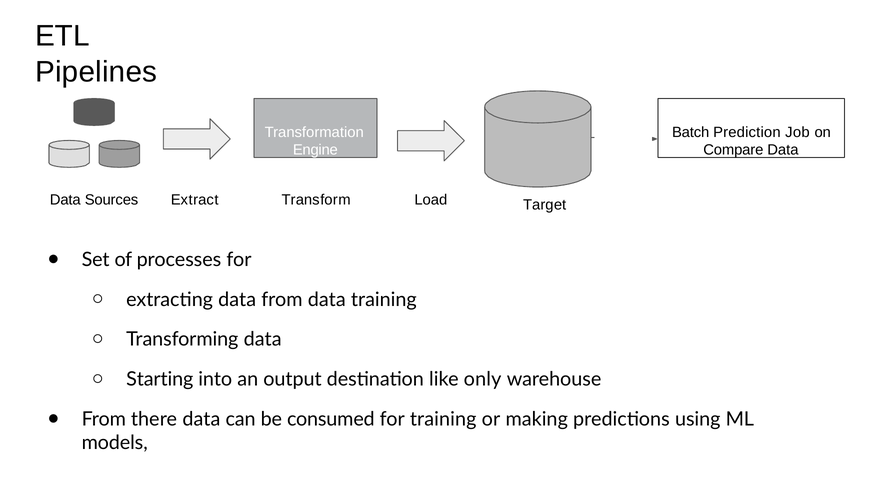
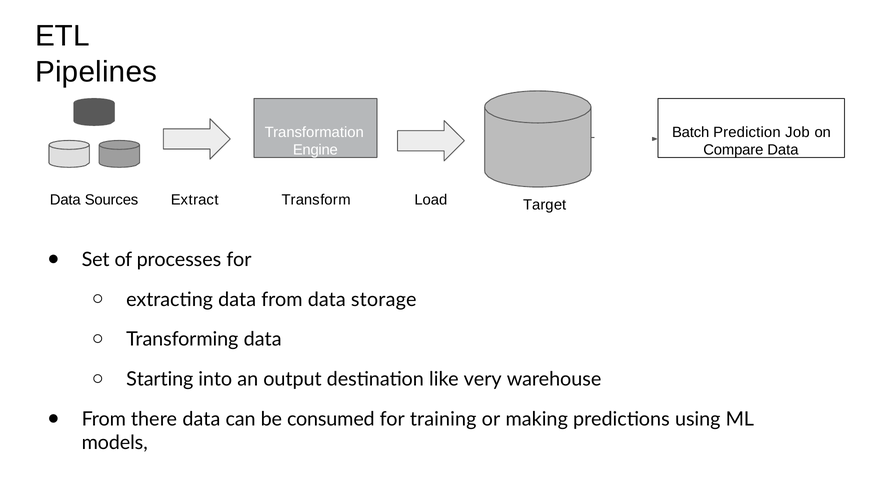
data training: training -> storage
only: only -> very
